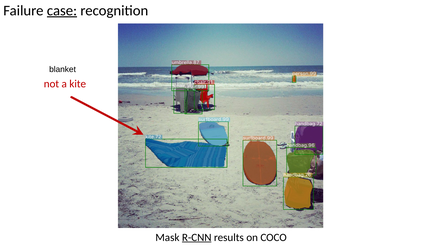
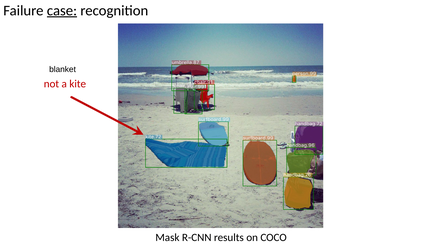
R-CNN underline: present -> none
